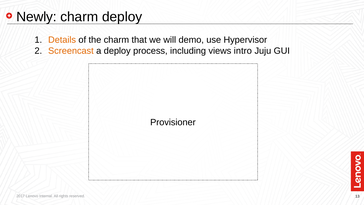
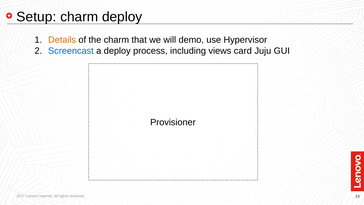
Newly: Newly -> Setup
Screencast colour: orange -> blue
intro: intro -> card
